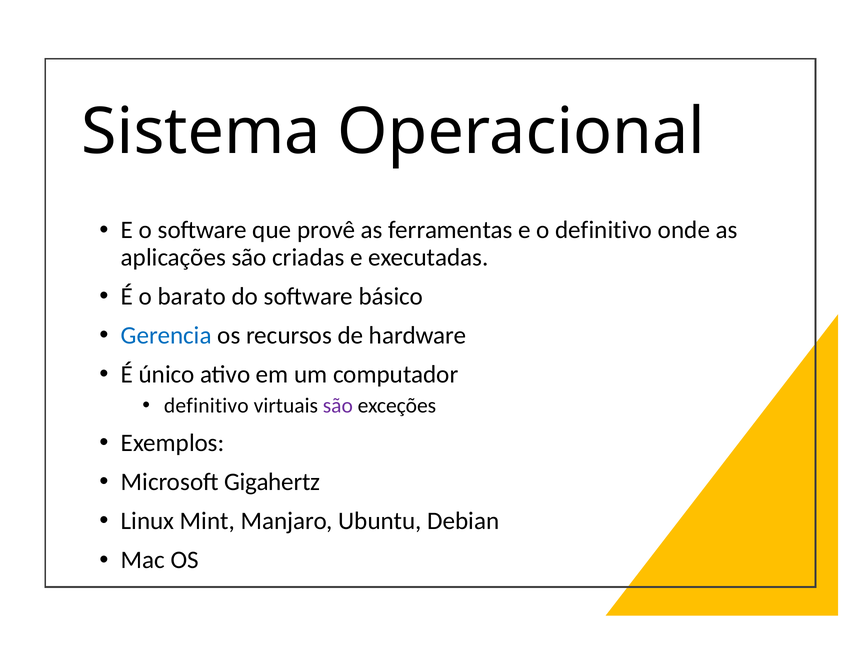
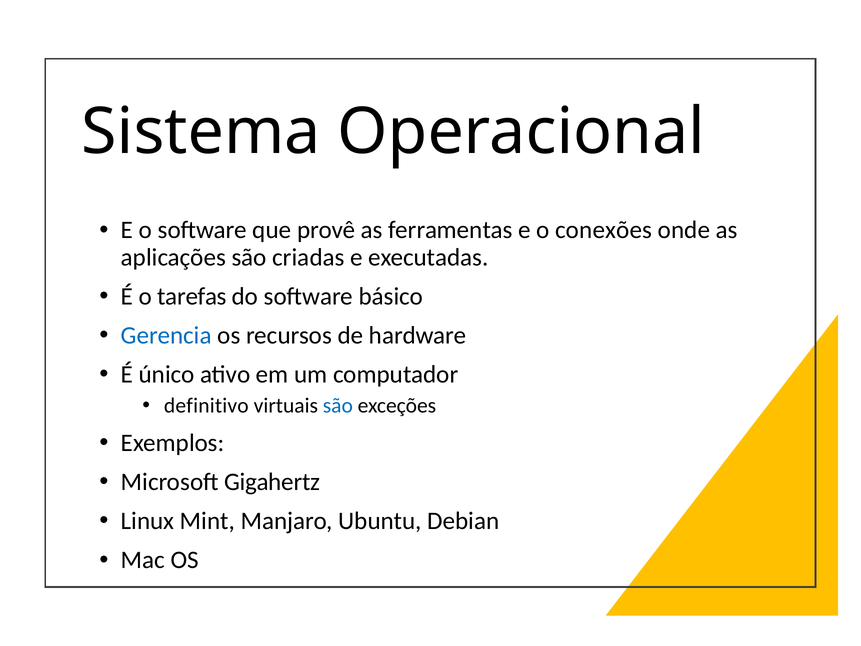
o definitivo: definitivo -> conexões
barato: barato -> tarefas
são at (338, 406) colour: purple -> blue
